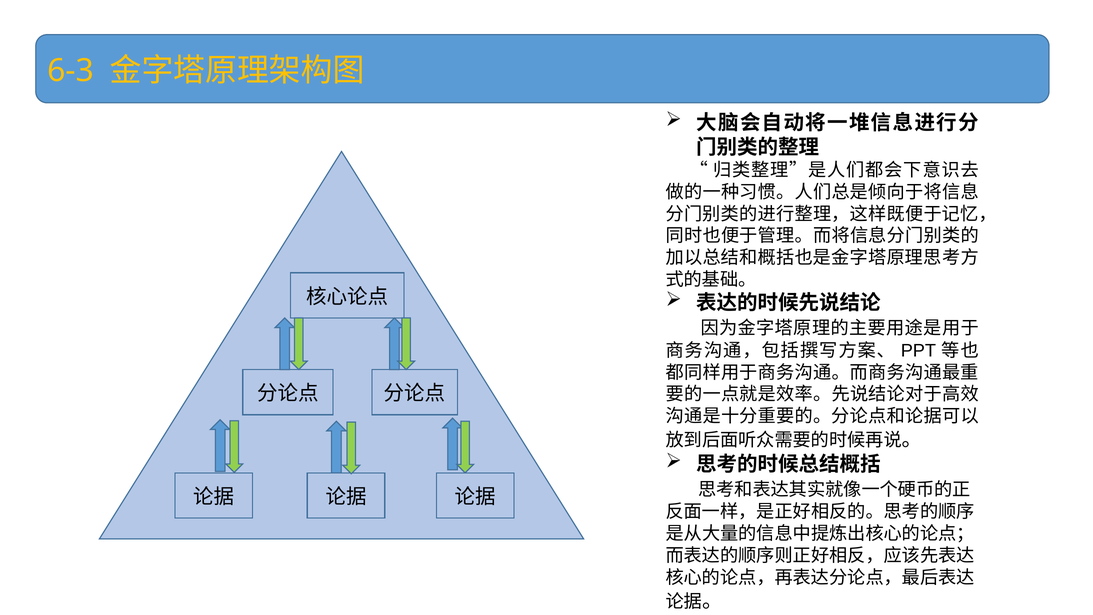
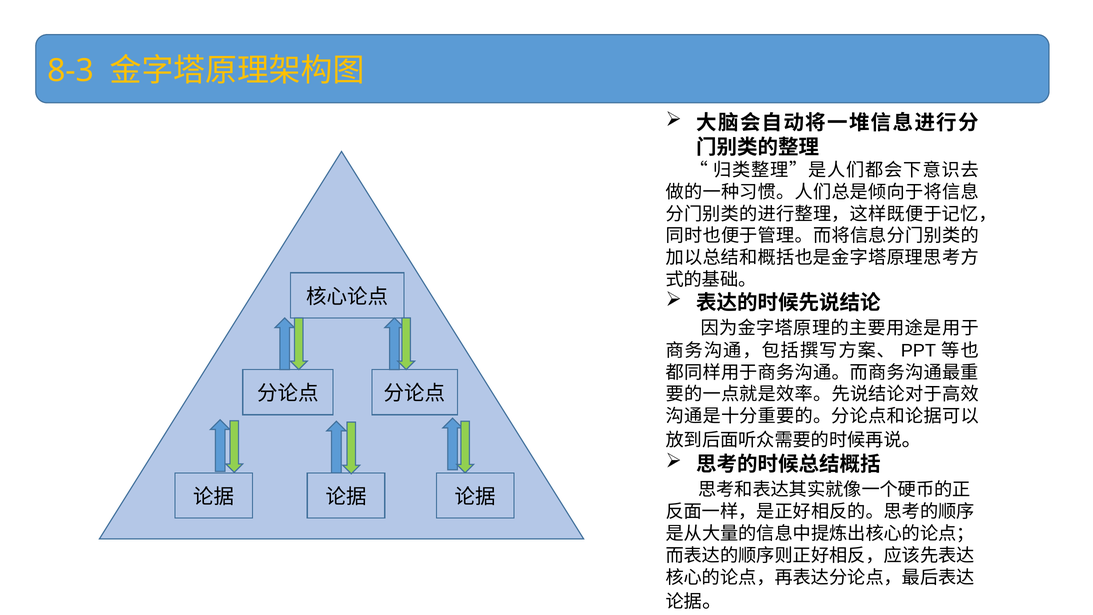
6-3: 6-3 -> 8-3
